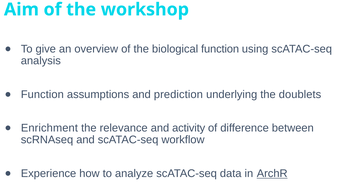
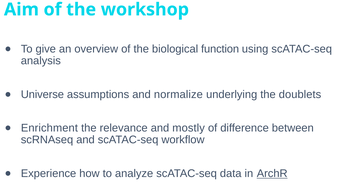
Function at (42, 94): Function -> Universe
prediction: prediction -> normalize
activity: activity -> mostly
